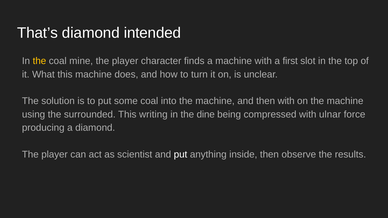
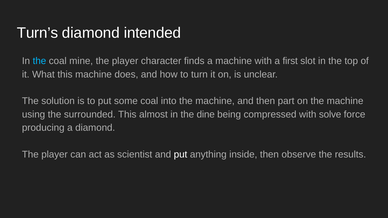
That’s: That’s -> Turn’s
the at (39, 61) colour: yellow -> light blue
then with: with -> part
writing: writing -> almost
ulnar: ulnar -> solve
